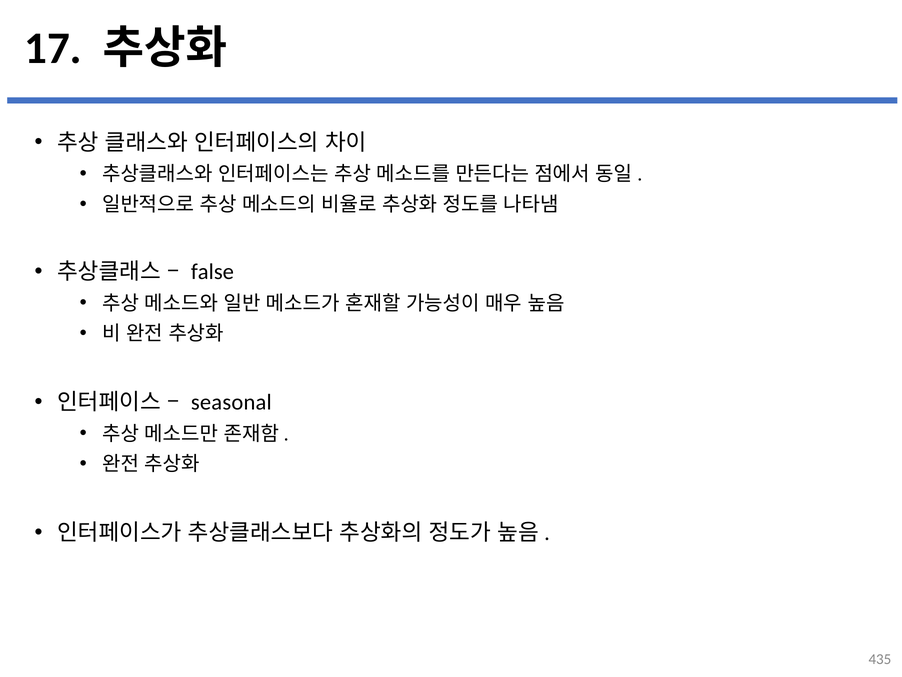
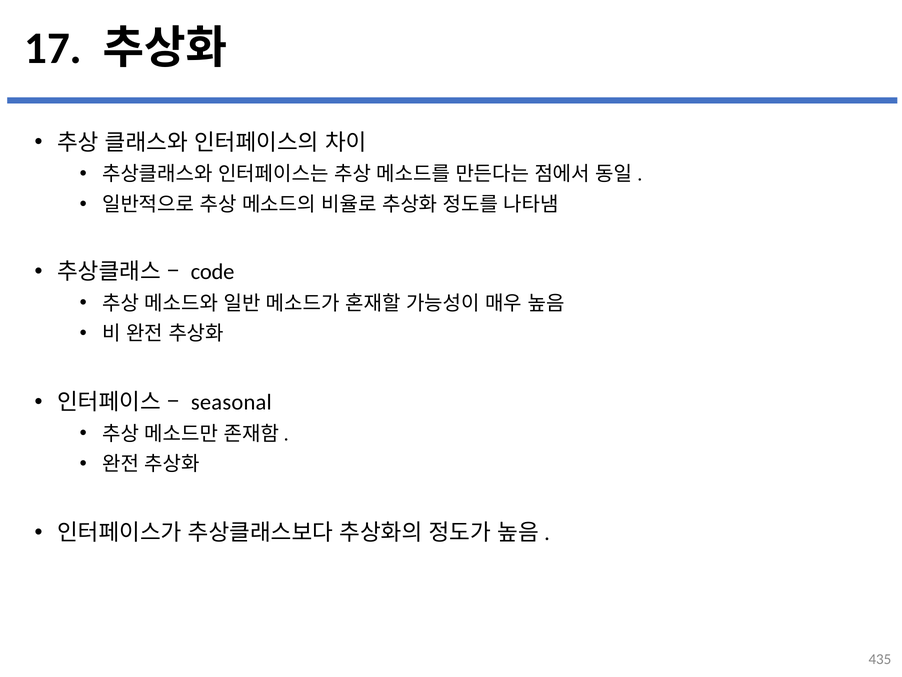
false: false -> code
